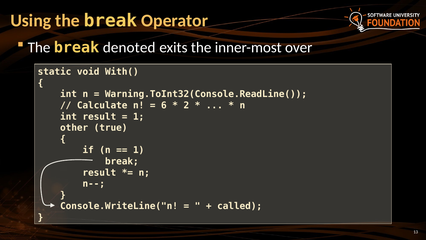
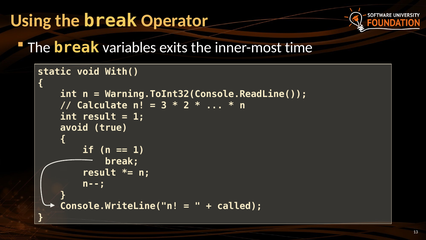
denoted: denoted -> variables
over: over -> time
6: 6 -> 3
other: other -> avoid
